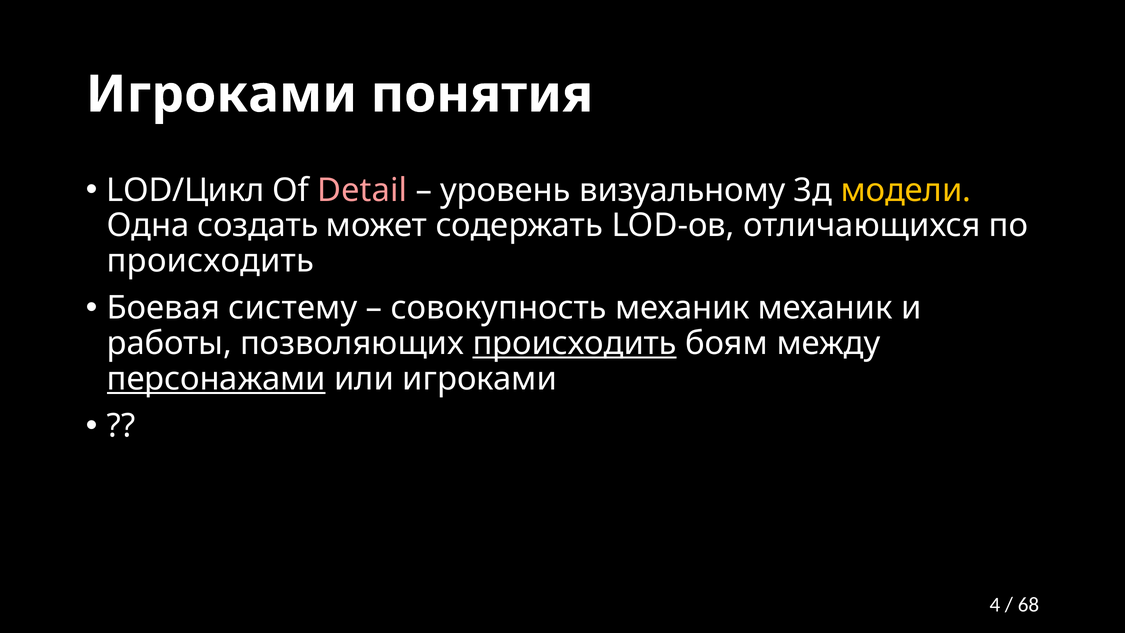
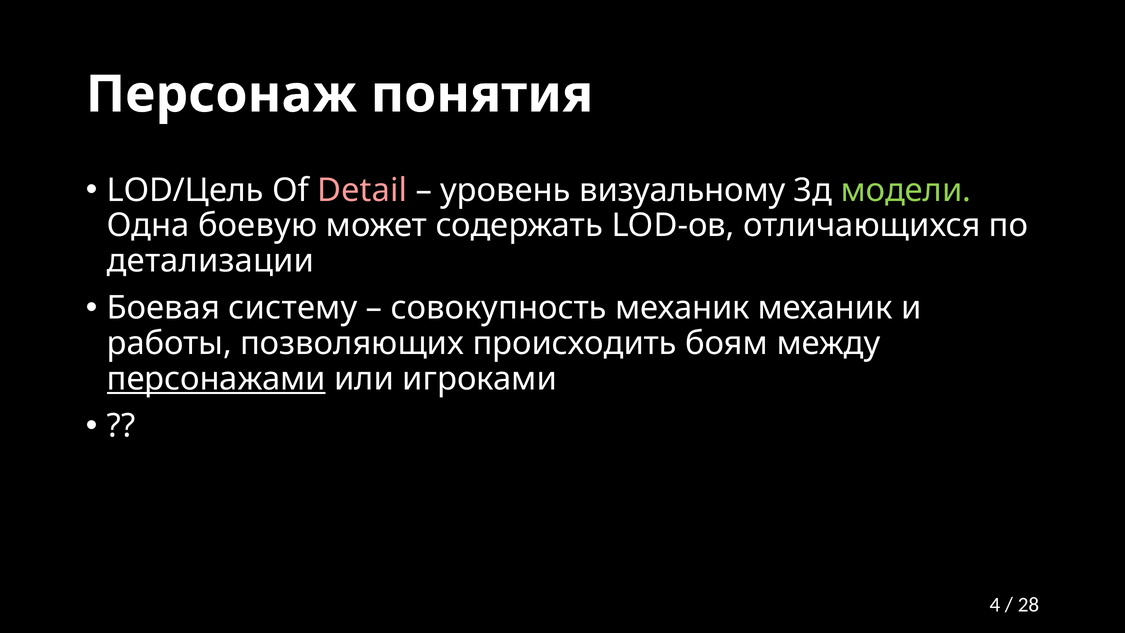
Игроками at (221, 95): Игроками -> Персонаж
LOD/Цикл: LOD/Цикл -> LOD/Цель
модели colour: yellow -> light green
создать: создать -> боевую
происходить at (211, 261): происходить -> детализации
происходить at (575, 343) underline: present -> none
68: 68 -> 28
